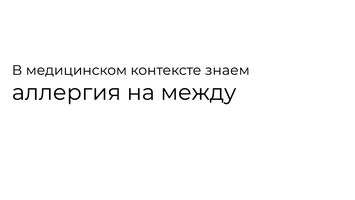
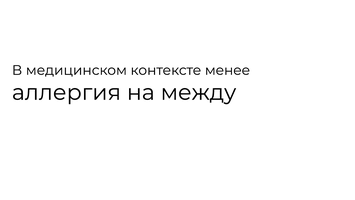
знаем: знаем -> менее
